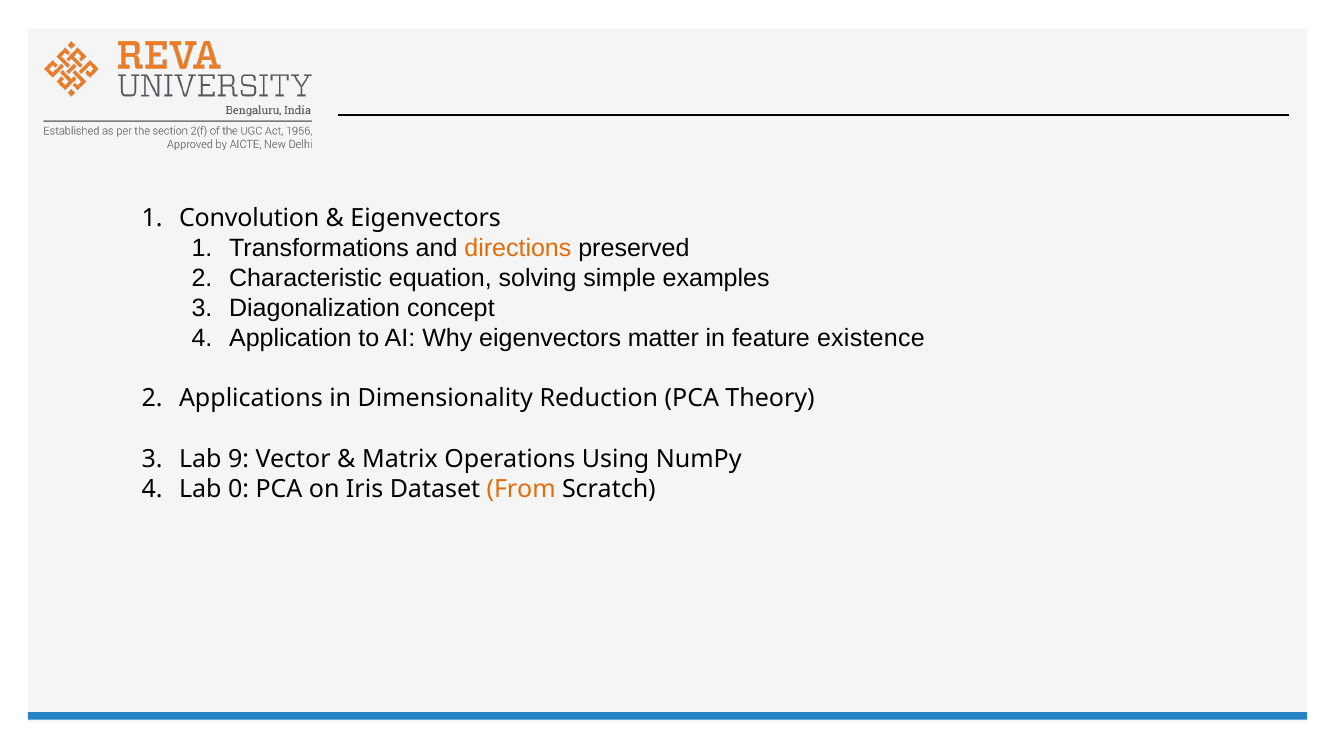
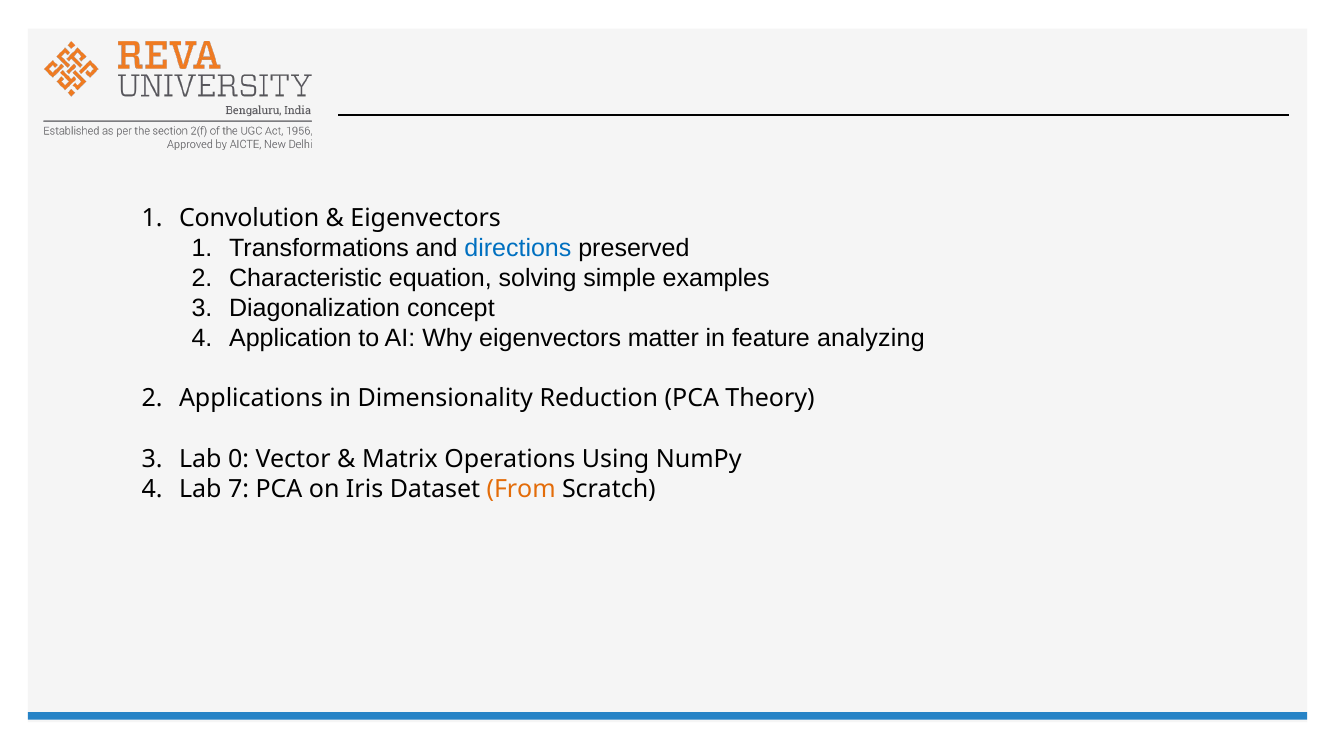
directions colour: orange -> blue
existence: existence -> analyzing
9: 9 -> 0
0: 0 -> 7
